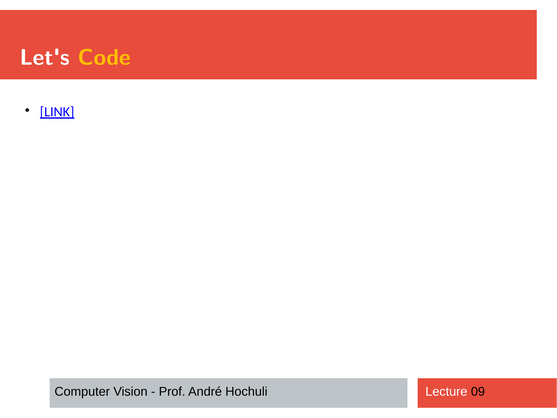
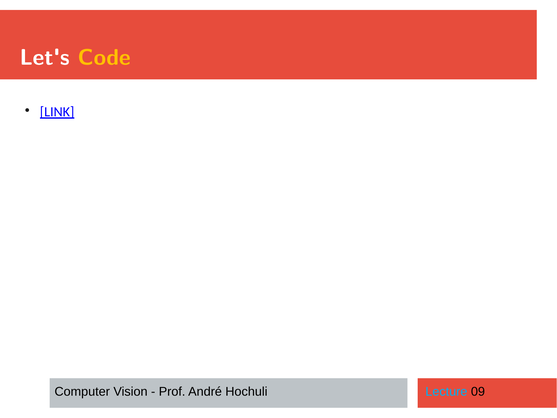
Lecture colour: white -> light blue
